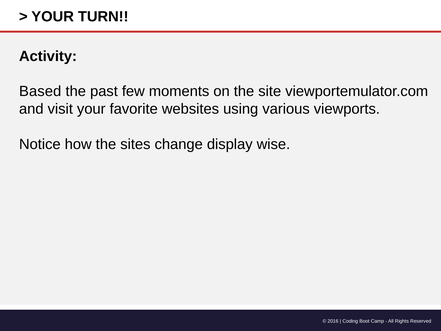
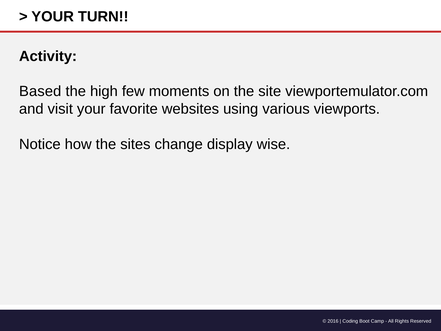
past: past -> high
